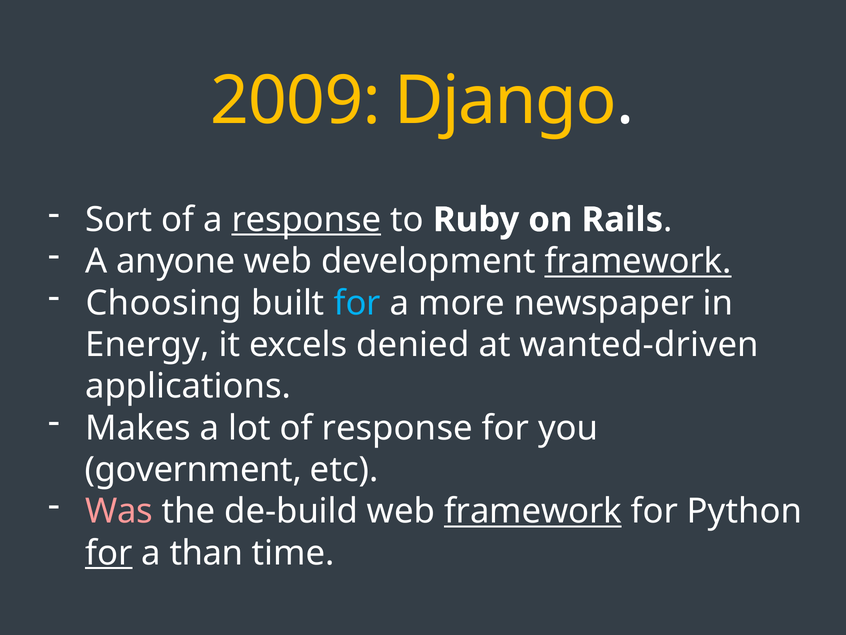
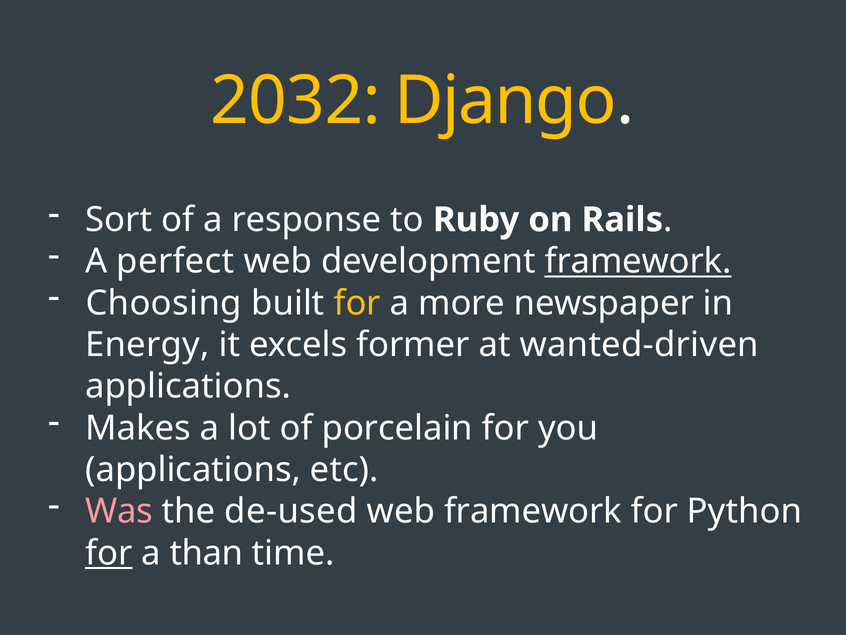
2009: 2009 -> 2032
response at (306, 220) underline: present -> none
anyone: anyone -> perfect
for at (357, 303) colour: light blue -> yellow
denied: denied -> former
of response: response -> porcelain
government at (193, 469): government -> applications
de-build: de-build -> de-used
framework at (533, 511) underline: present -> none
